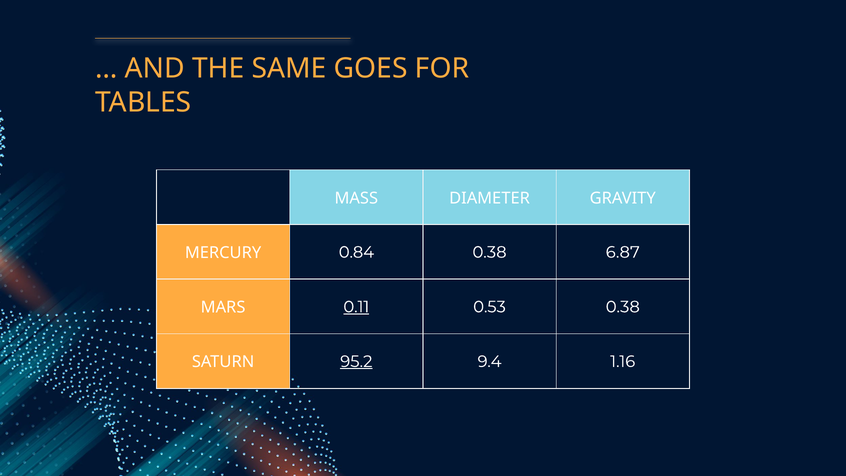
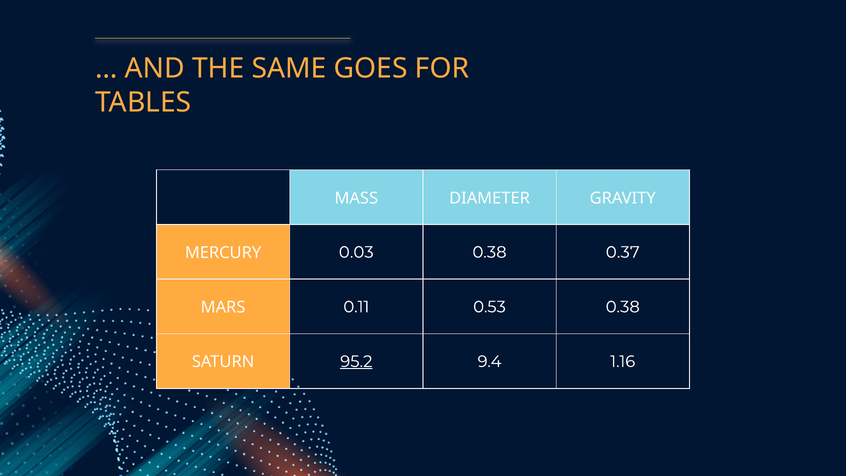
0.84: 0.84 -> 0.03
6.87: 6.87 -> 0.37
0.11 underline: present -> none
